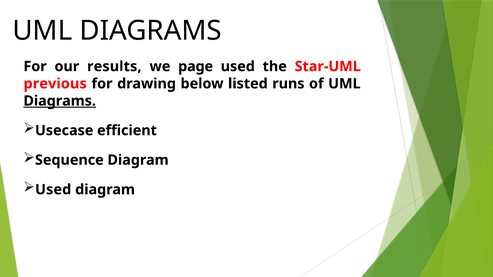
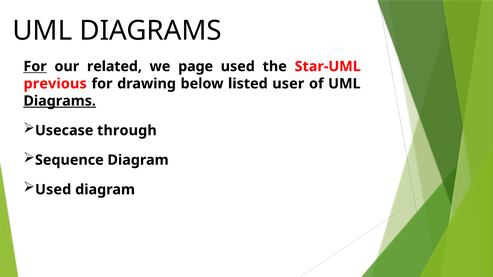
For at (35, 66) underline: none -> present
results: results -> related
runs: runs -> user
efficient: efficient -> through
